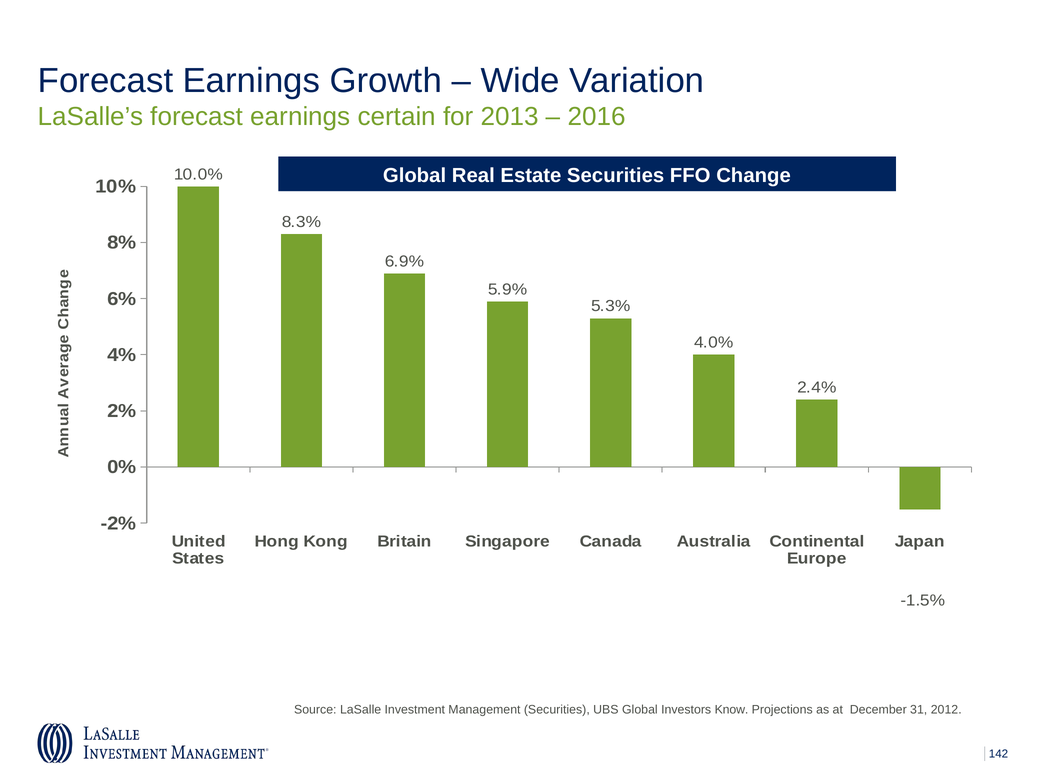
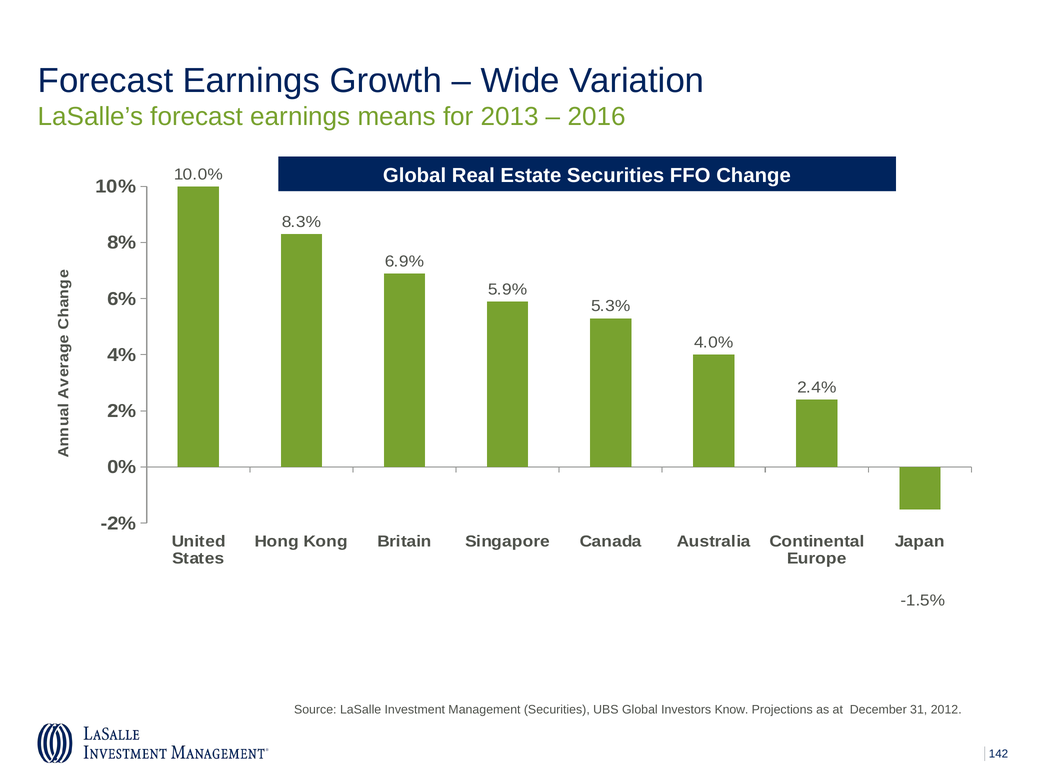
certain: certain -> means
